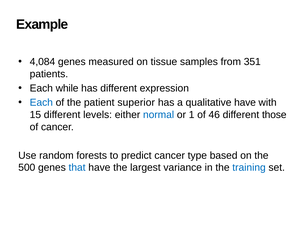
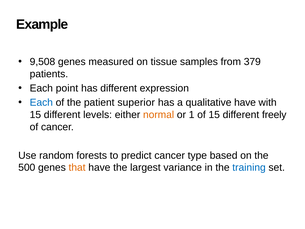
4,084: 4,084 -> 9,508
351: 351 -> 379
while: while -> point
normal colour: blue -> orange
of 46: 46 -> 15
those: those -> freely
that colour: blue -> orange
